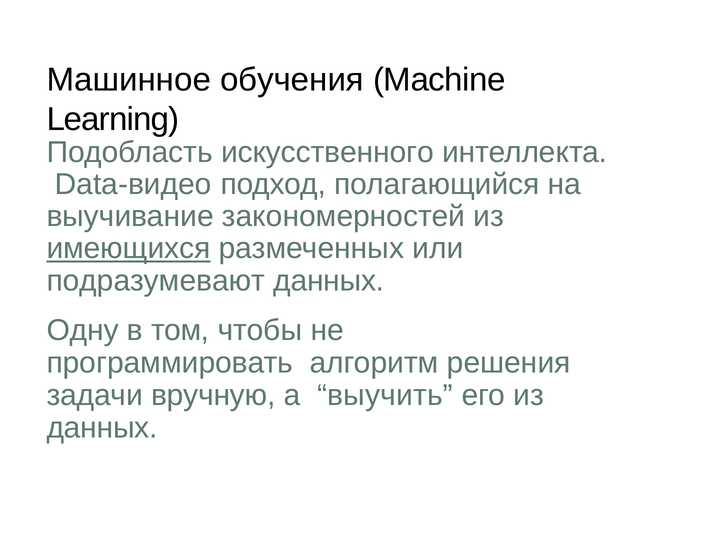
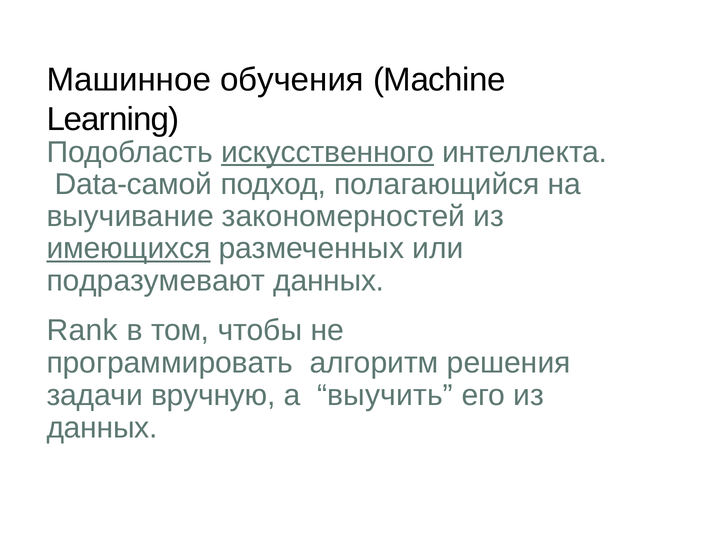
искусственного underline: none -> present
Data-видео: Data-видео -> Data-самой
Одну: Одну -> Rank
